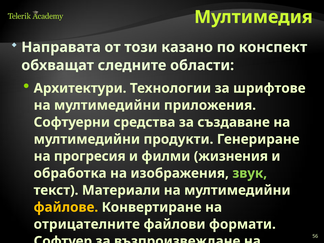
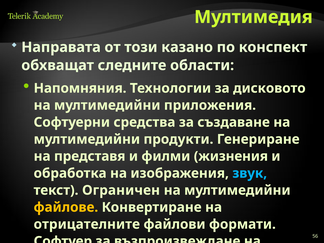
Архитектури: Архитектури -> Напомняния
шрифтове: шрифтове -> дискoвото
прогресия: прогресия -> представя
звук colour: light green -> light blue
Материали: Материали -> Ограничен
